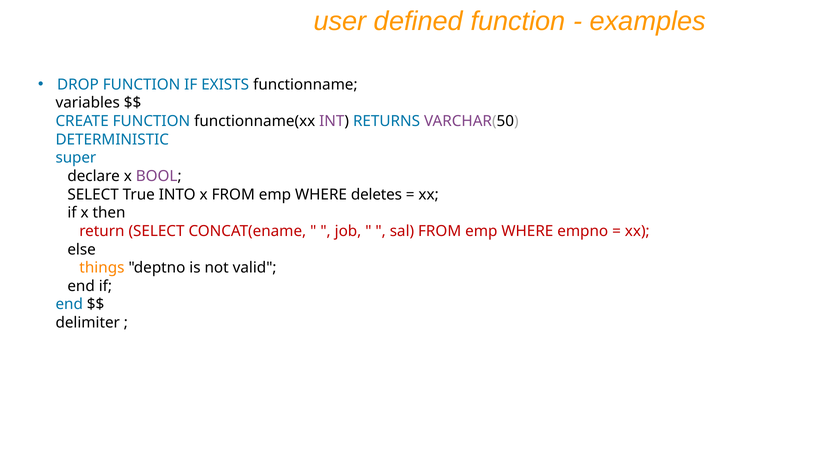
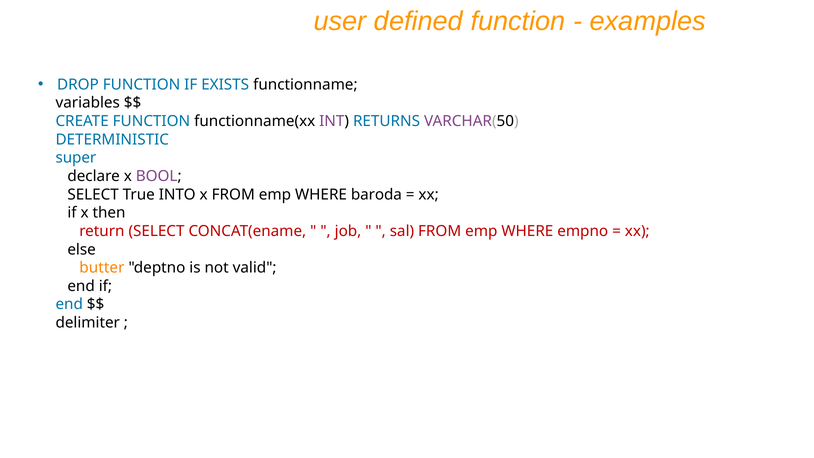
deletes: deletes -> baroda
things: things -> butter
